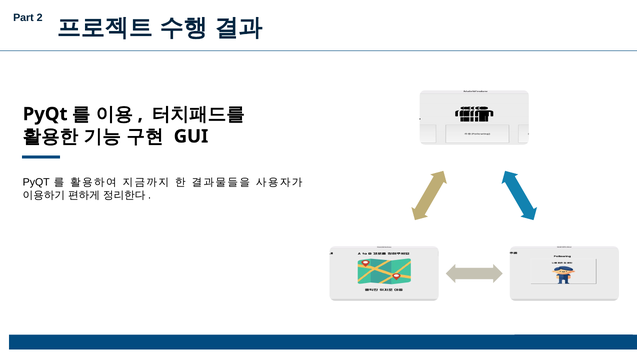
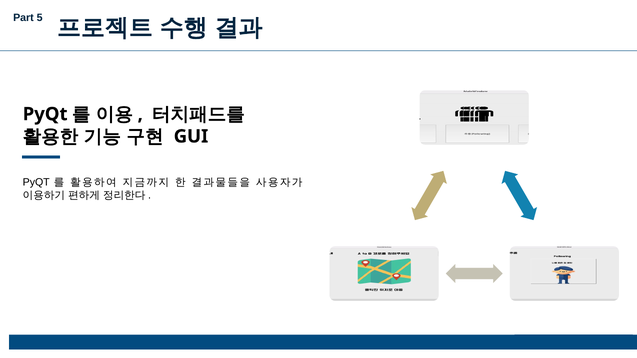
2: 2 -> 5
